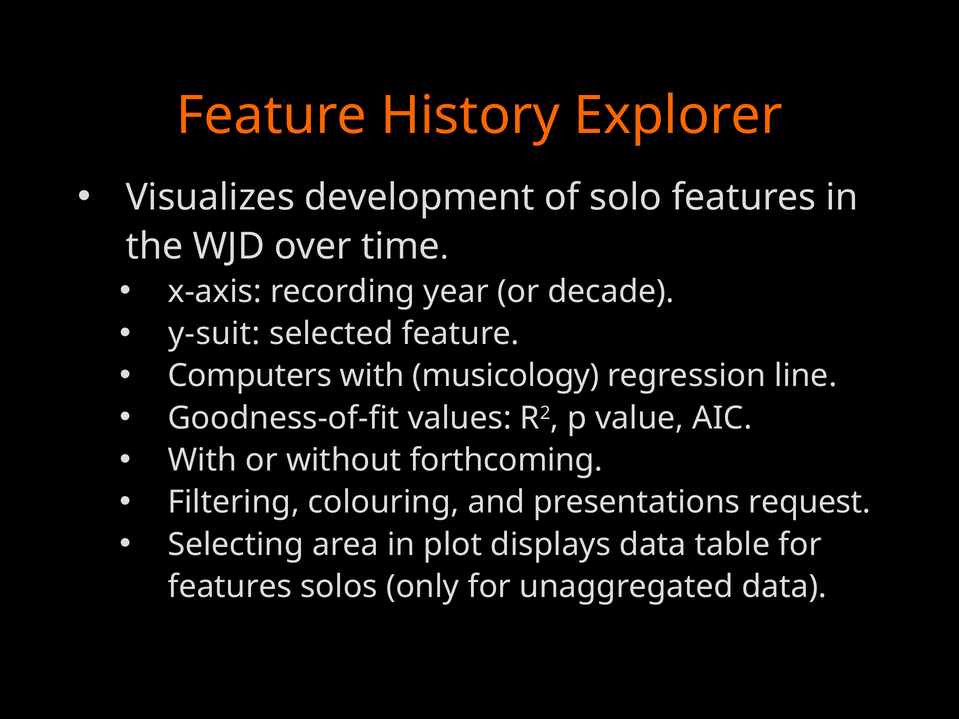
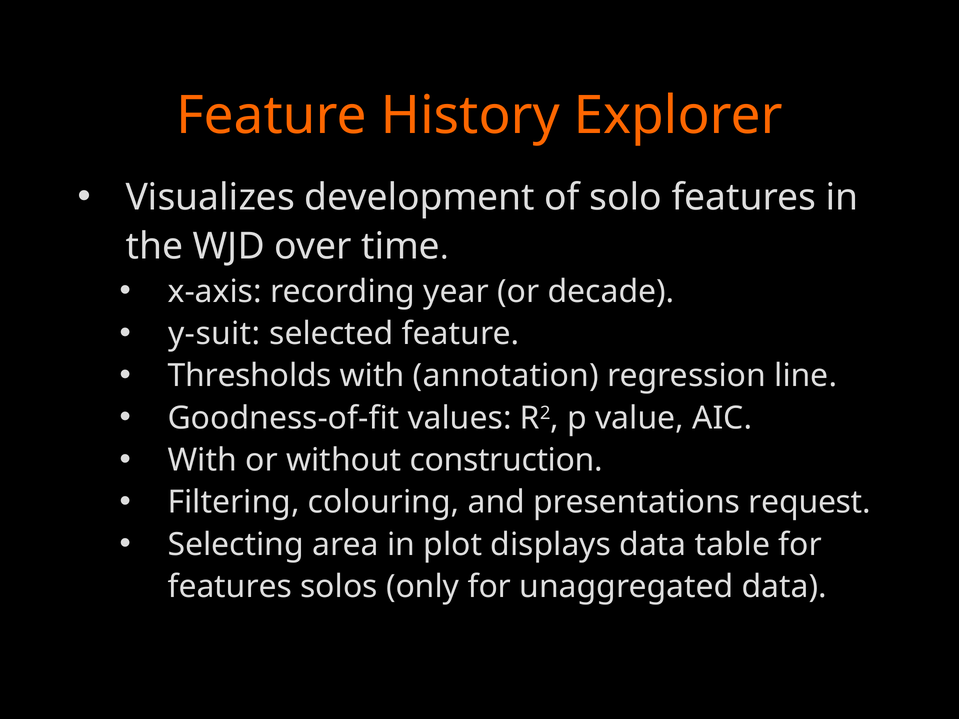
Computers: Computers -> Thresholds
musicology: musicology -> annotation
forthcoming: forthcoming -> construction
